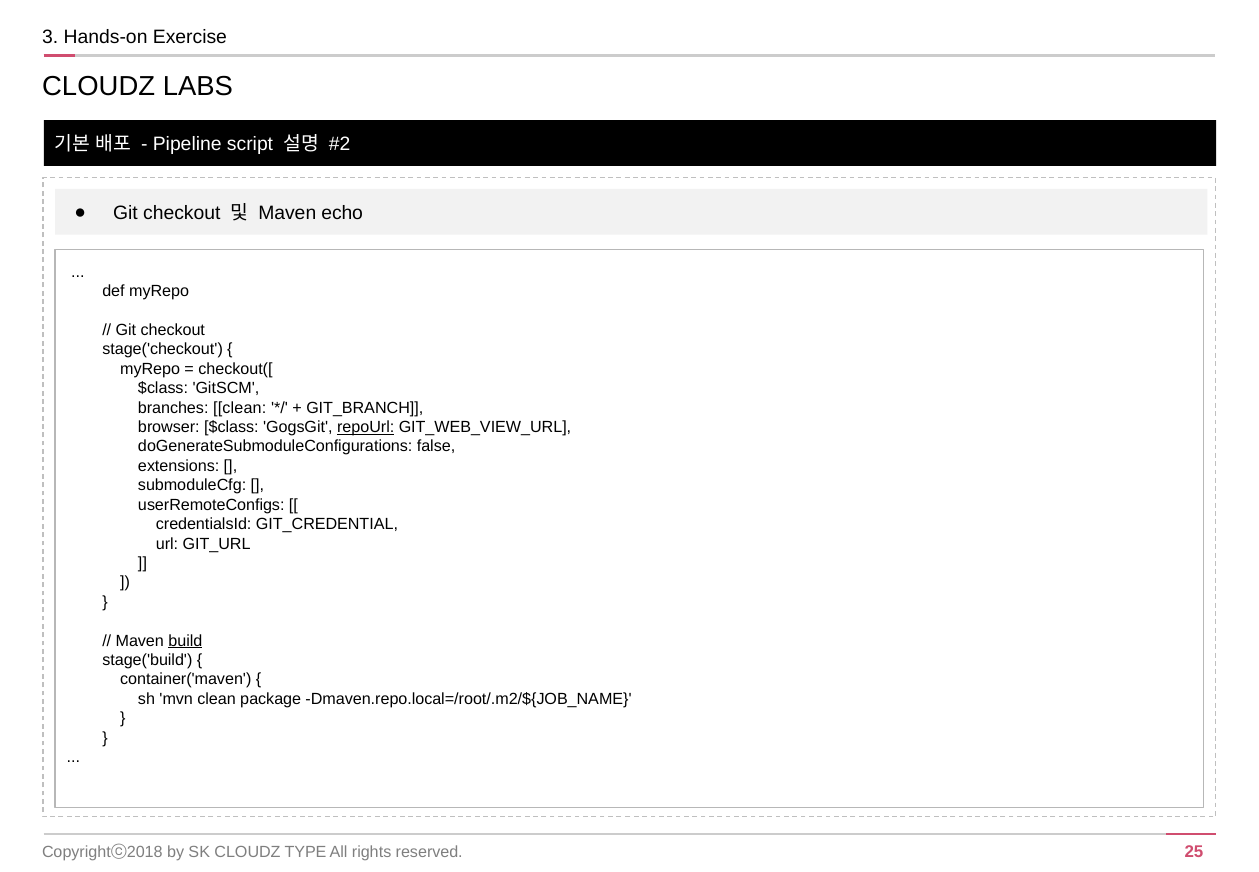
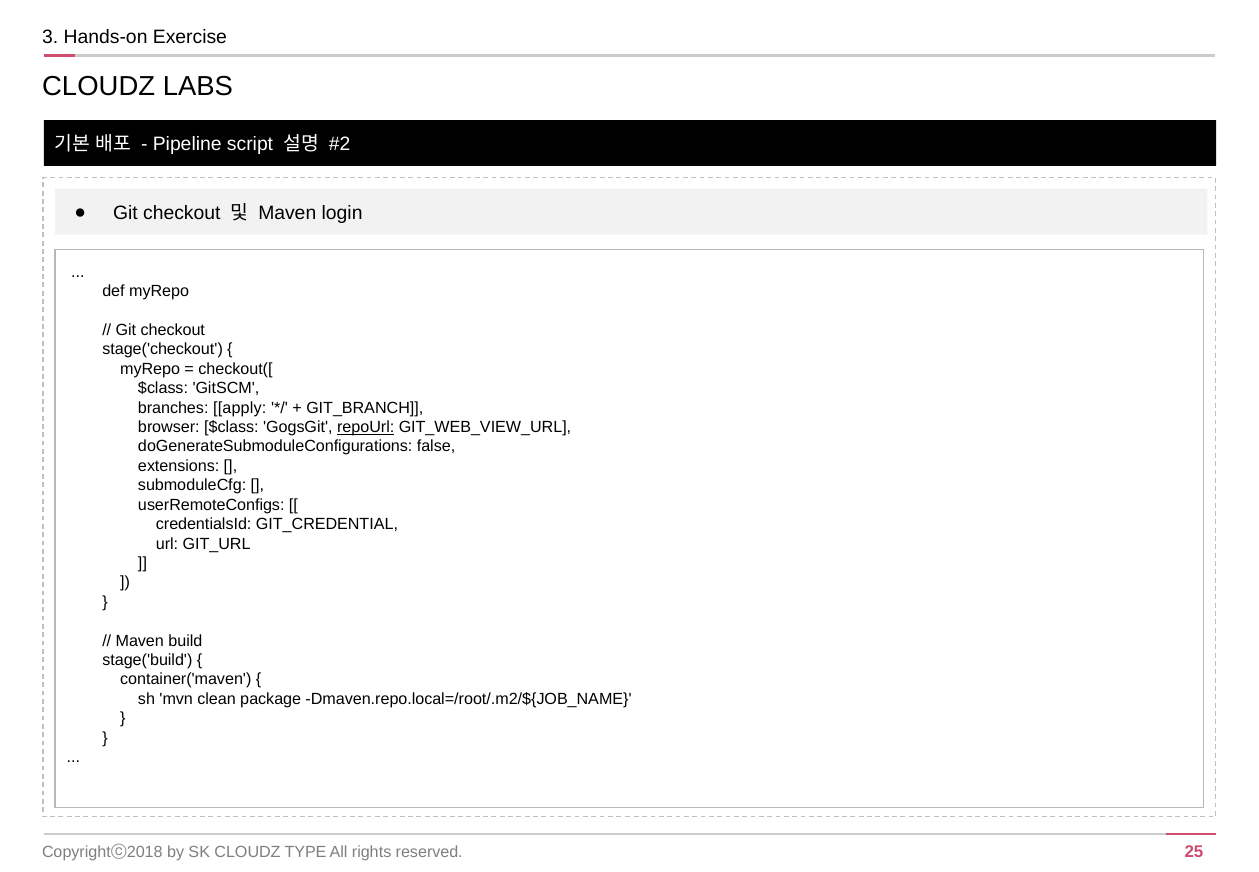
echo: echo -> login
branches clean: clean -> apply
build underline: present -> none
